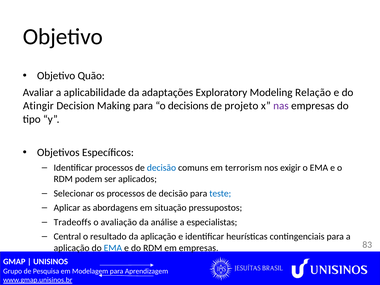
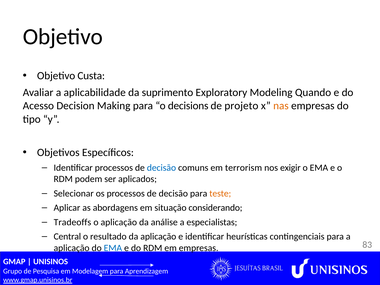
Quão: Quão -> Custa
adaptações: adaptações -> suprimento
Relação: Relação -> Quando
Atingir: Atingir -> Acesso
nas colour: purple -> orange
teste colour: blue -> orange
pressupostos: pressupostos -> considerando
o avaliação: avaliação -> aplicação
